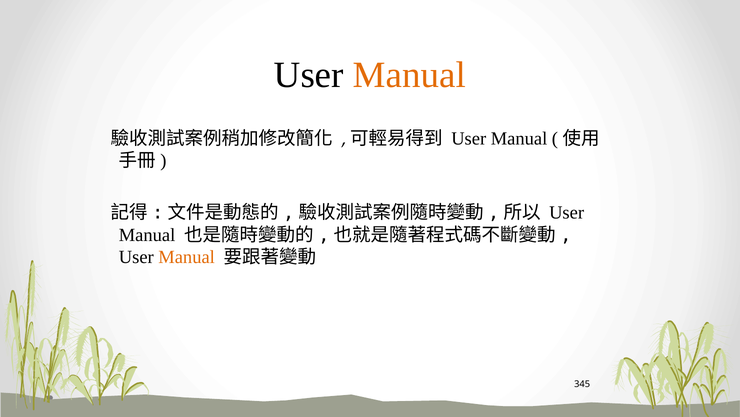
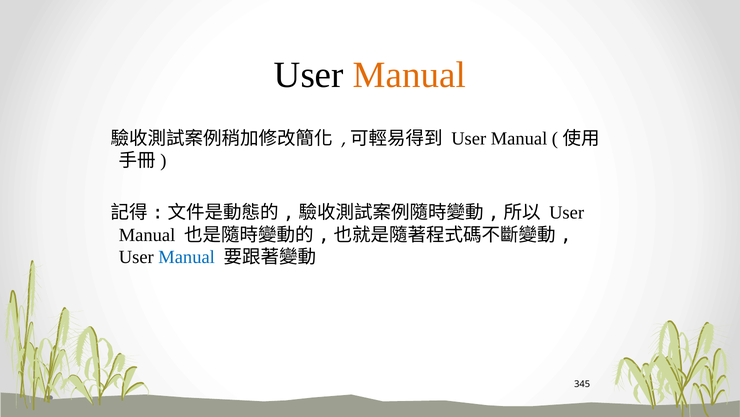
Manual at (187, 257) colour: orange -> blue
